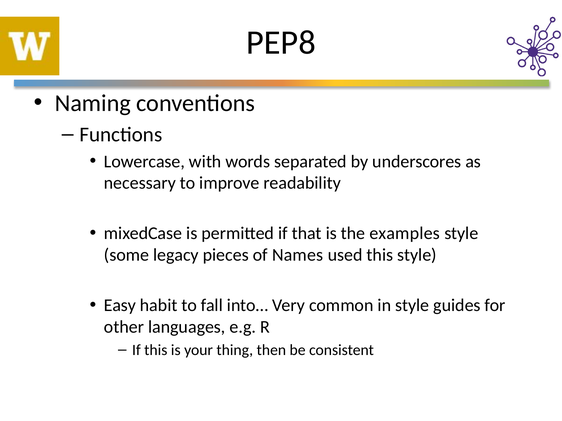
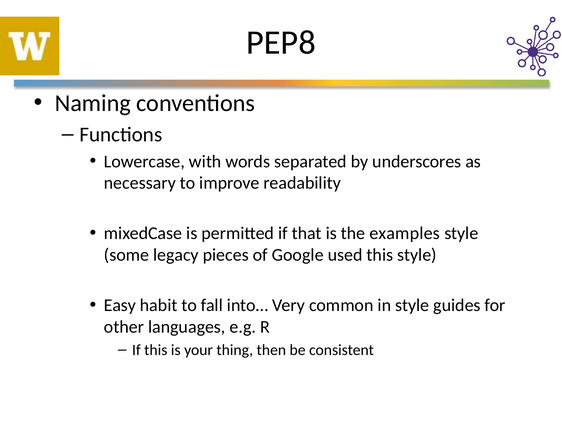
Names: Names -> Google
